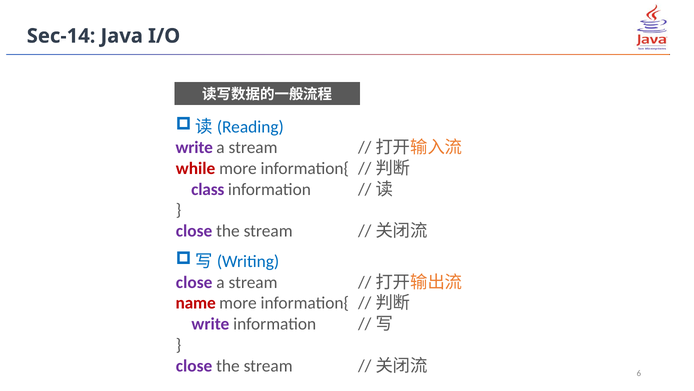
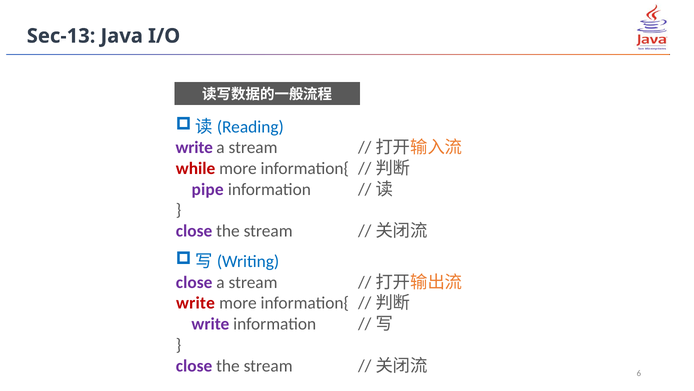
Sec-14: Sec-14 -> Sec-13
class: class -> pipe
name at (196, 303): name -> write
